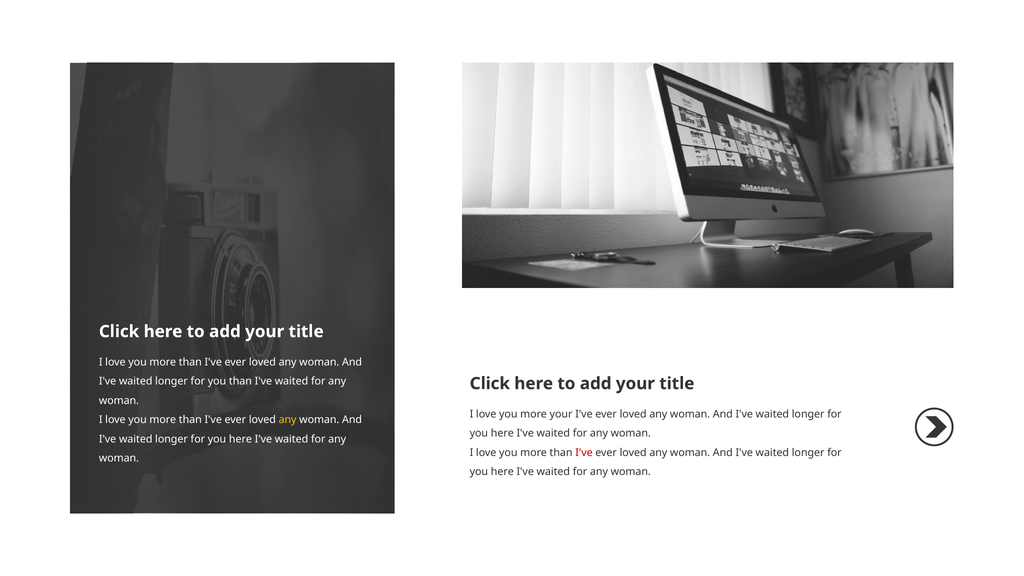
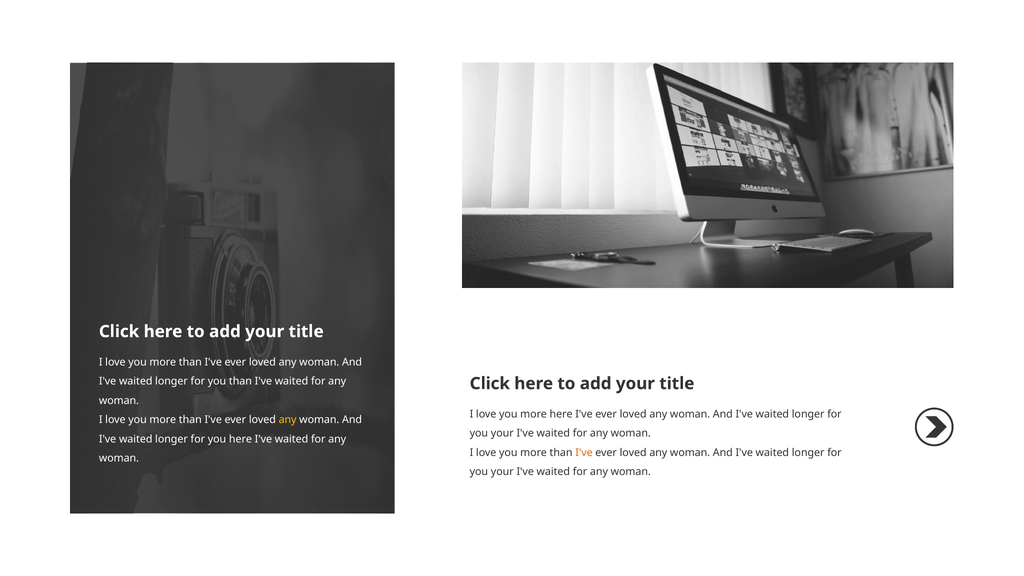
more your: your -> here
here at (502, 433): here -> your
I've at (584, 453) colour: red -> orange
here at (502, 472): here -> your
